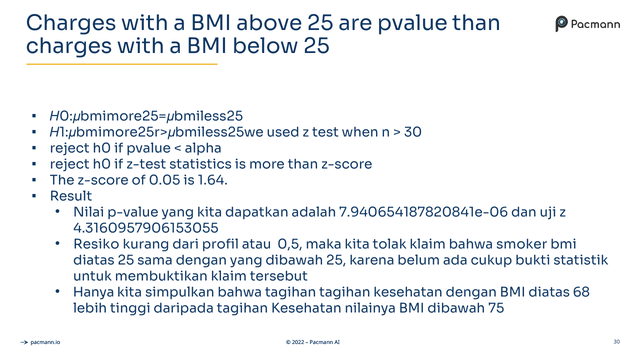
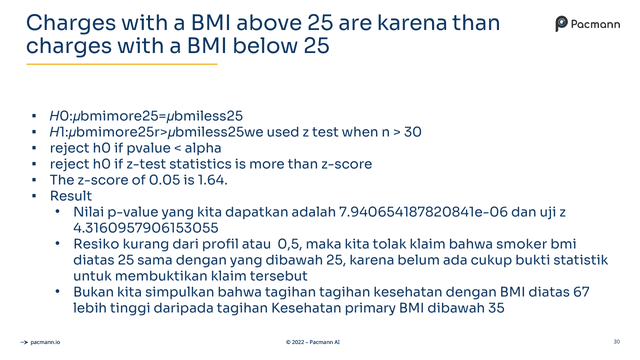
are pvalue: pvalue -> karena
Hanya: Hanya -> Bukan
68: 68 -> 67
nilainya: nilainya -> primary
75: 75 -> 35
